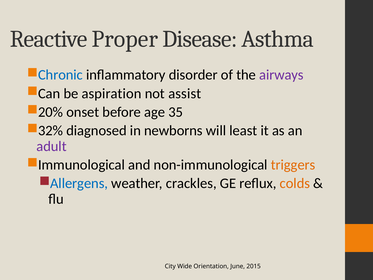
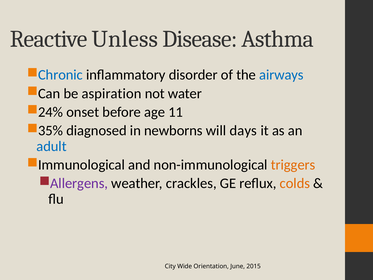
Proper: Proper -> Unless
airways colour: purple -> blue
assist: assist -> water
20%: 20% -> 24%
35: 35 -> 11
32%: 32% -> 35%
least: least -> days
adult colour: purple -> blue
Allergens colour: blue -> purple
